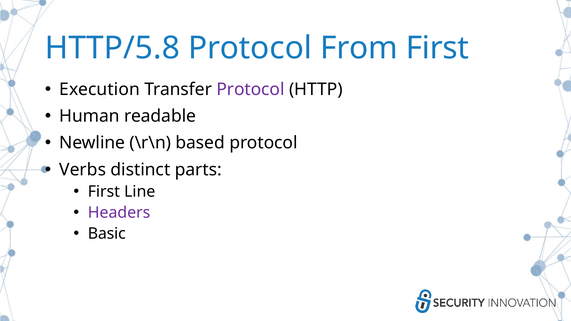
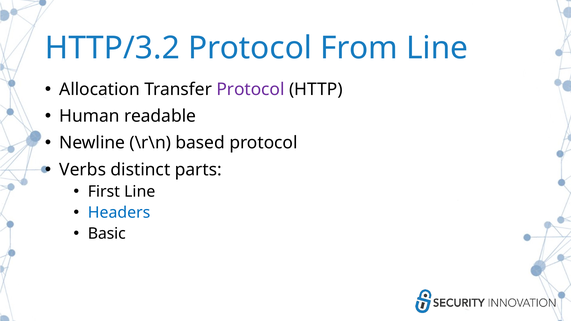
HTTP/5.8: HTTP/5.8 -> HTTP/3.2
From First: First -> Line
Execution: Execution -> Allocation
Headers colour: purple -> blue
